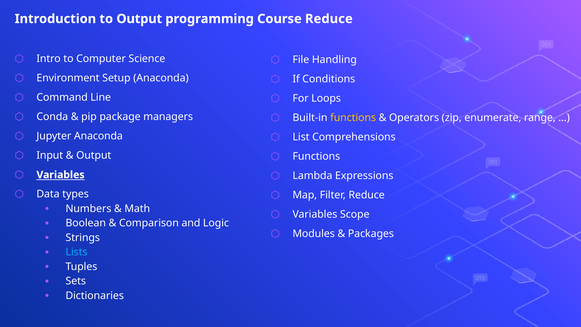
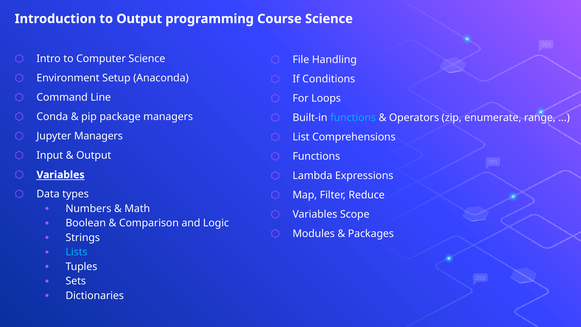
Course Reduce: Reduce -> Science
functions at (353, 118) colour: yellow -> light blue
Jupyter Anaconda: Anaconda -> Managers
